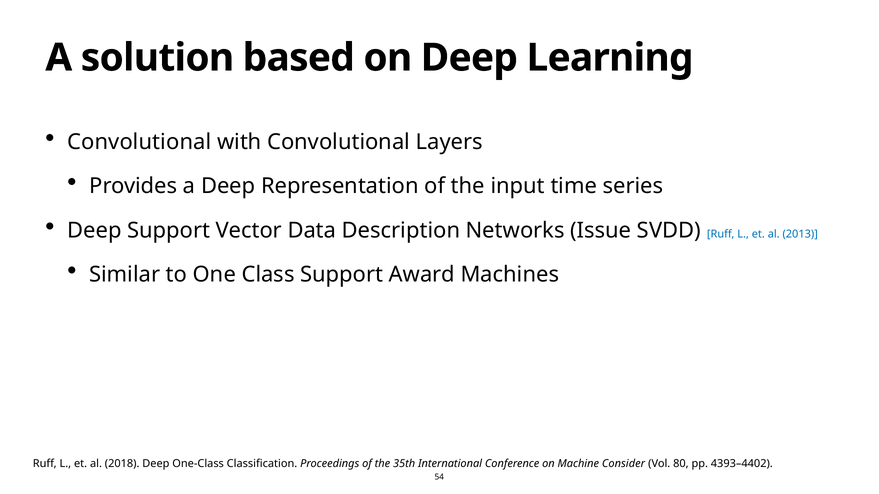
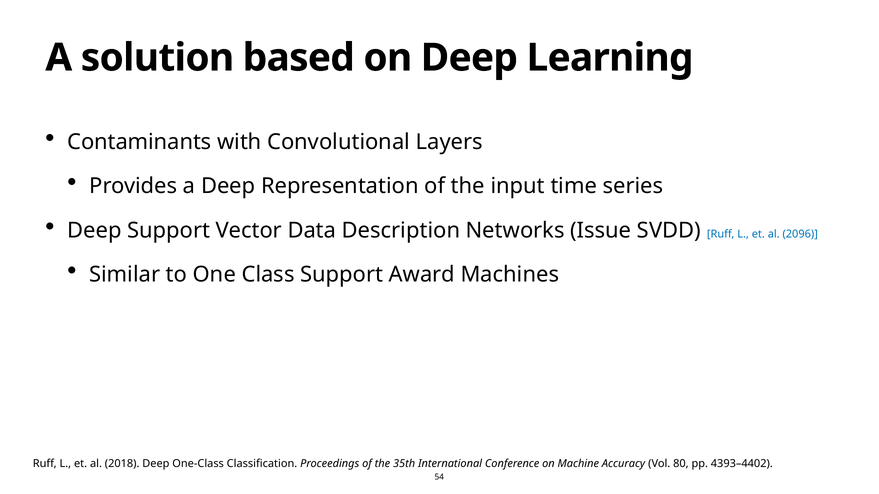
Convolutional at (139, 142): Convolutional -> Contaminants
2013: 2013 -> 2096
Consider: Consider -> Accuracy
